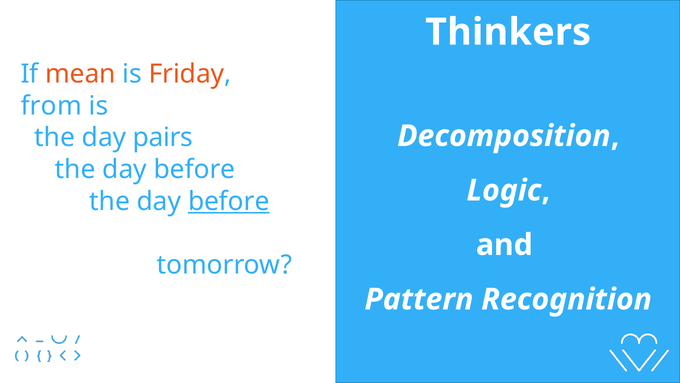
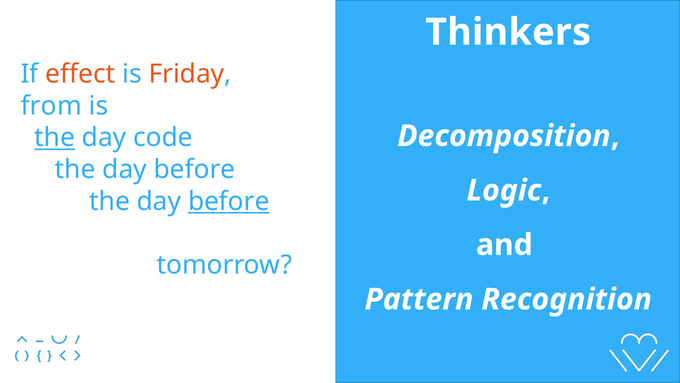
mean: mean -> effect
the at (55, 138) underline: none -> present
pairs: pairs -> code
